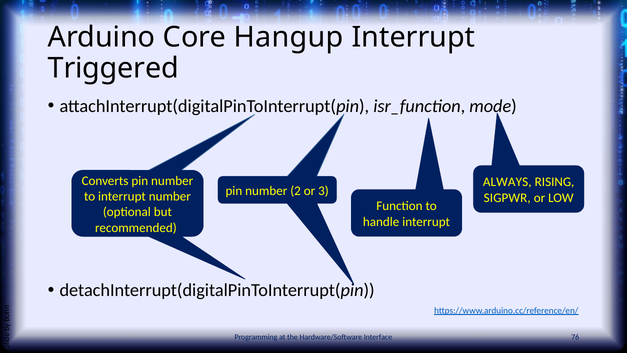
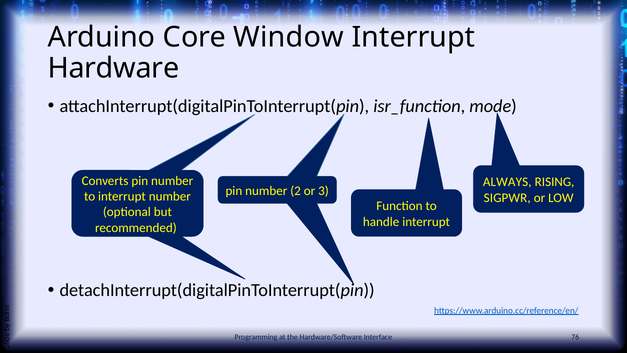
Hangup: Hangup -> Window
Triggered: Triggered -> Hardware
